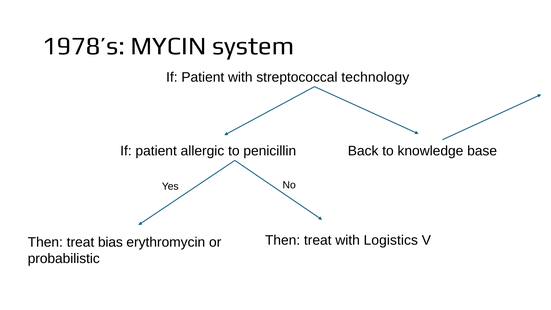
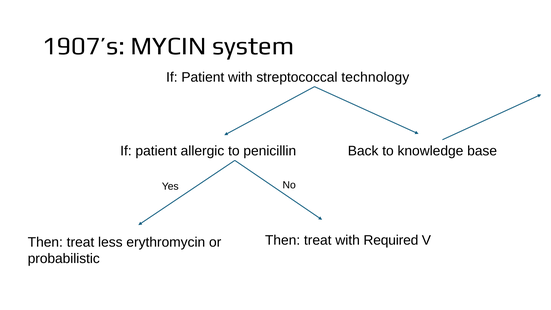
1978’s: 1978’s -> 1907’s
Logistics: Logistics -> Required
bias: bias -> less
